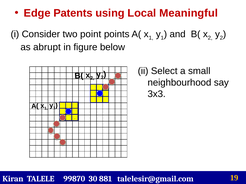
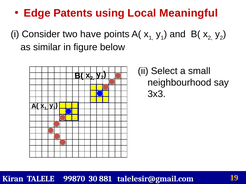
point: point -> have
abrupt: abrupt -> similar
